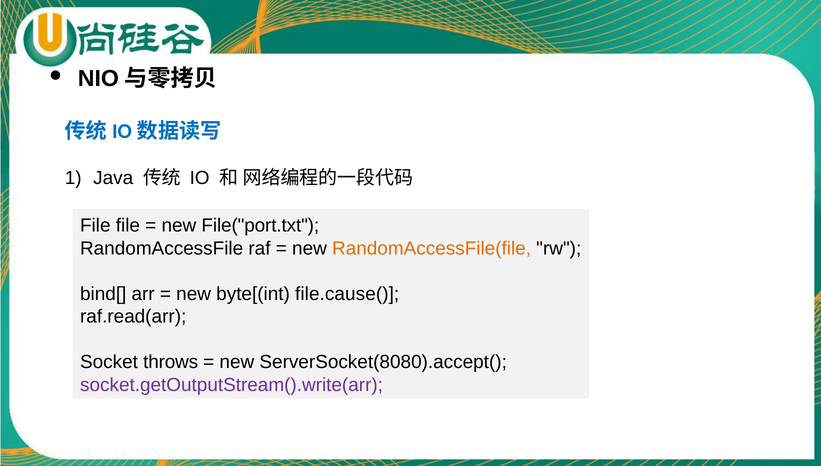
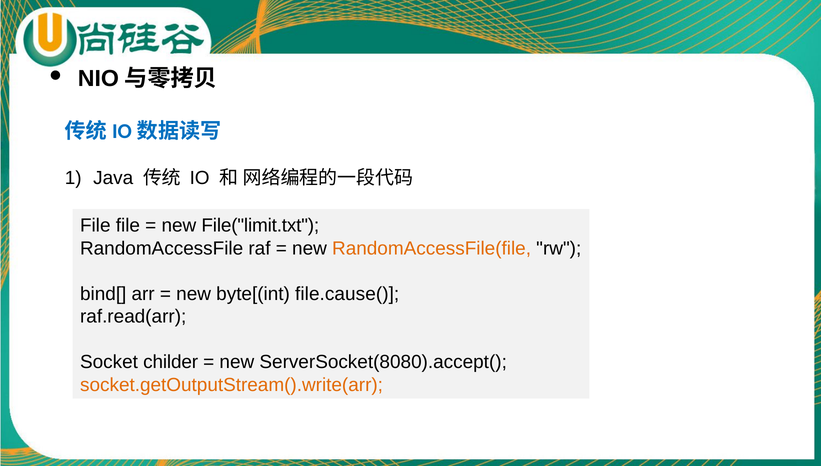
File("port.txt: File("port.txt -> File("limit.txt
throws: throws -> childer
socket.getOutputStream().write(arr colour: purple -> orange
